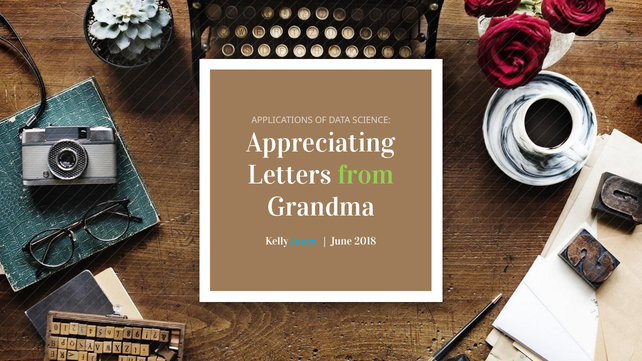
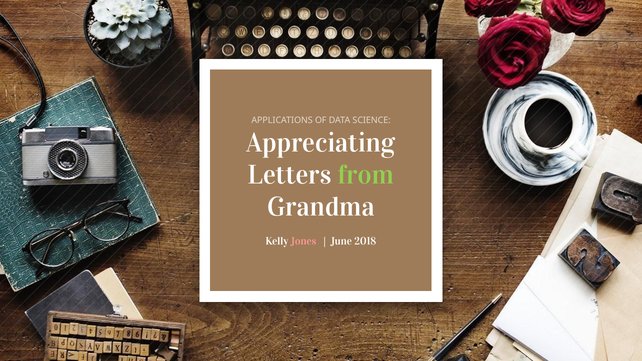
Jones colour: light blue -> pink
